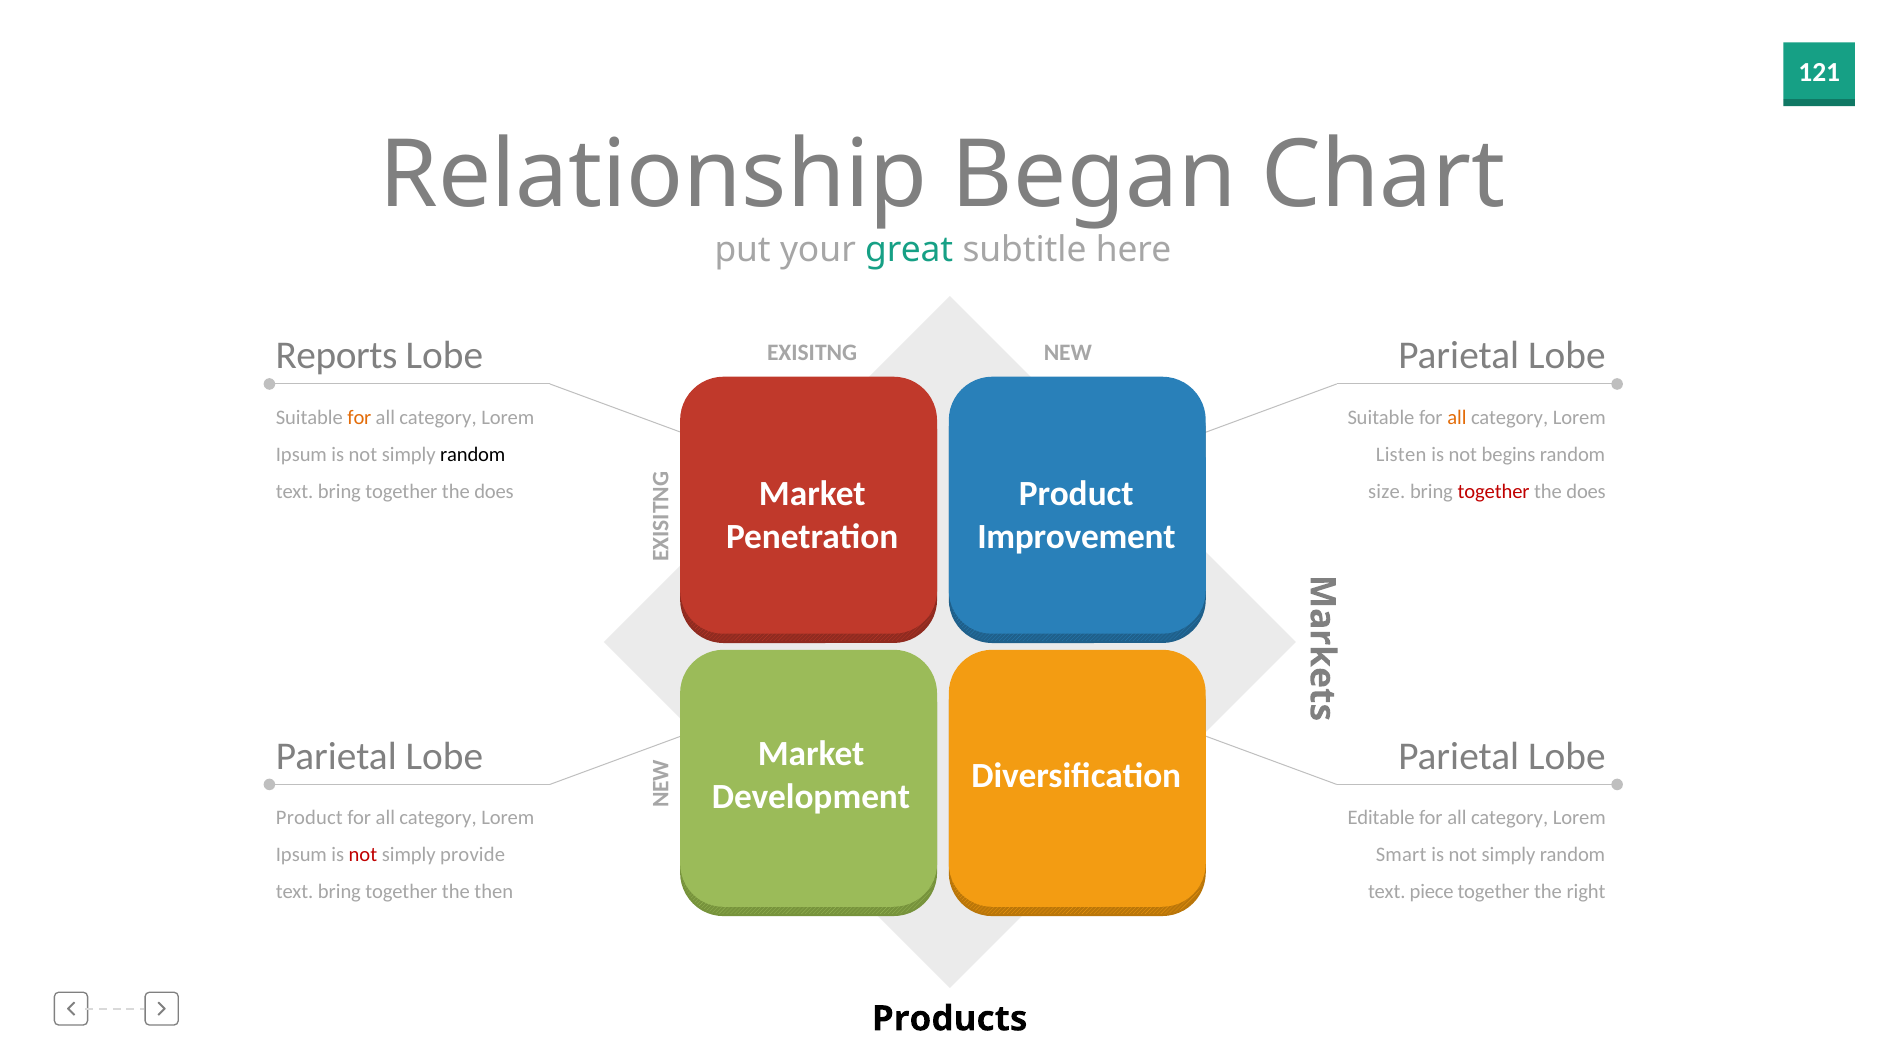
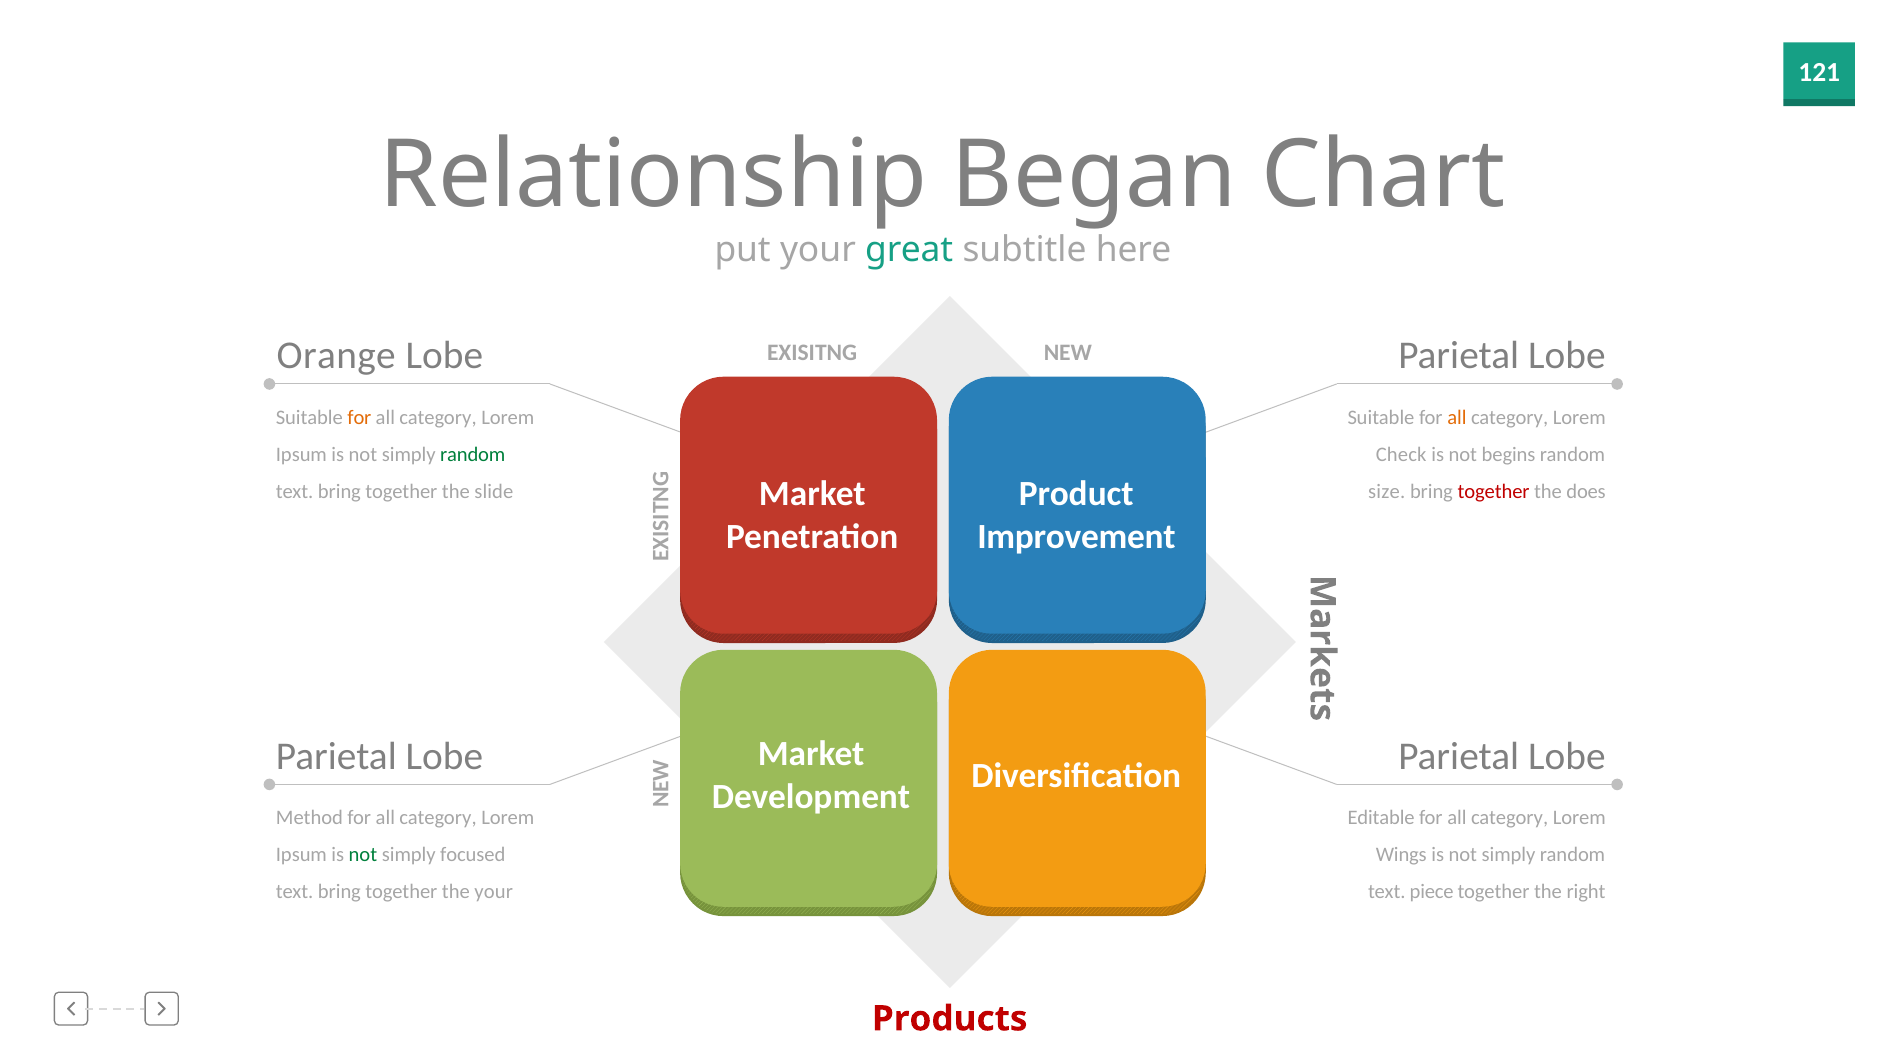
Reports: Reports -> Orange
random at (473, 455) colour: black -> green
Listen: Listen -> Check
does at (494, 492): does -> slide
Product at (309, 817): Product -> Method
not at (363, 855) colour: red -> green
provide: provide -> focused
Smart: Smart -> Wings
the then: then -> your
Products colour: black -> red
